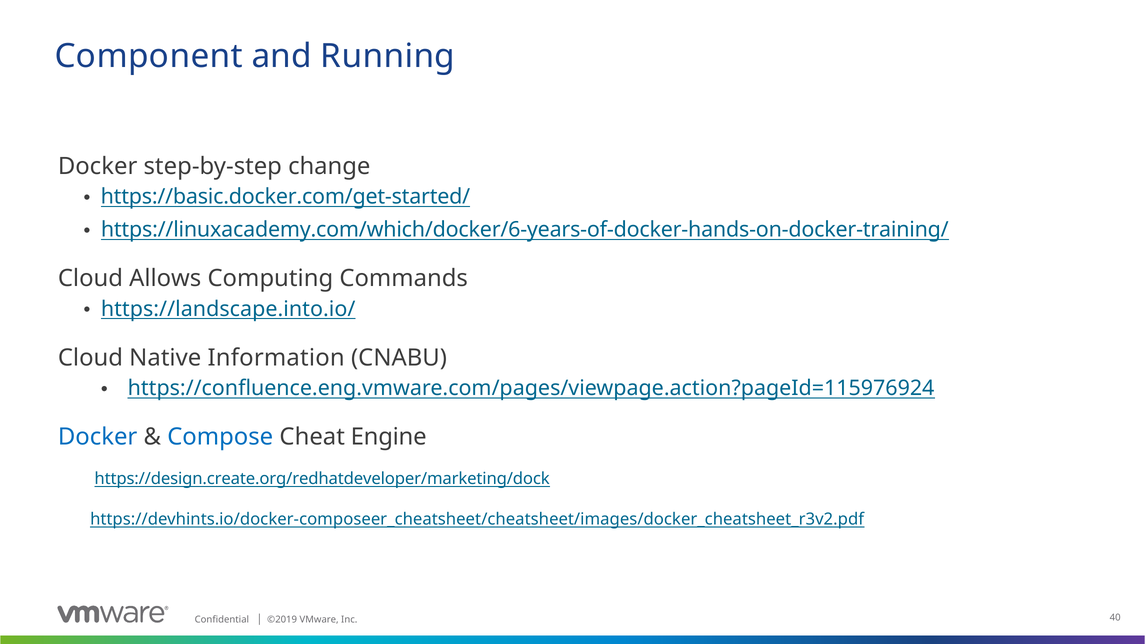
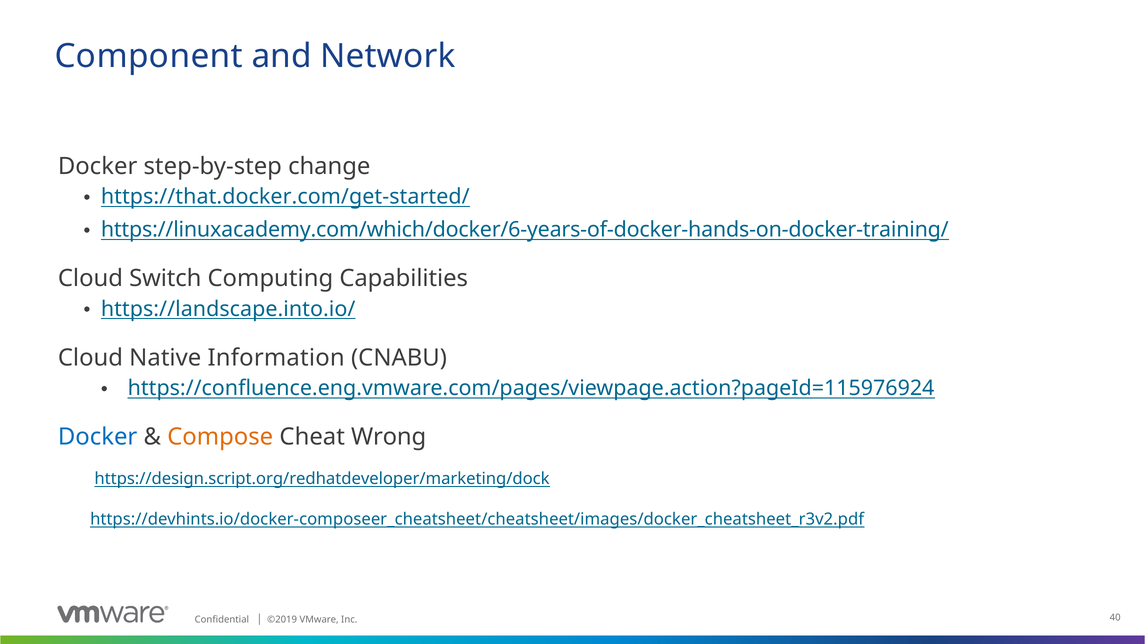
Running: Running -> Network
https://basic.docker.com/get-started/: https://basic.docker.com/get-started/ -> https://that.docker.com/get-started/
Allows: Allows -> Switch
Commands: Commands -> Capabilities
Compose colour: blue -> orange
Engine: Engine -> Wrong
https://design.create.org/redhatdeveloper/marketing/dock: https://design.create.org/redhatdeveloper/marketing/dock -> https://design.script.org/redhatdeveloper/marketing/dock
